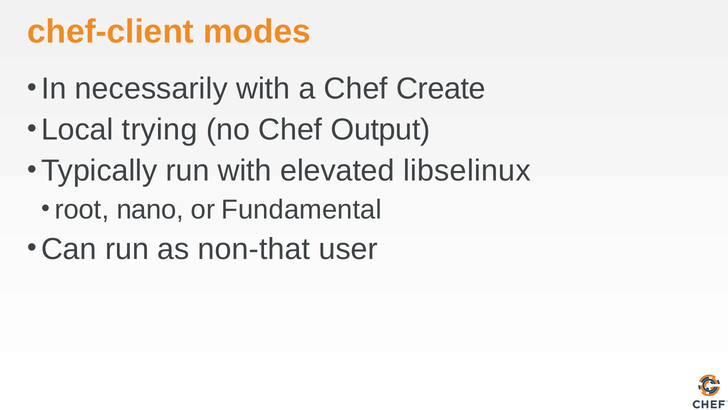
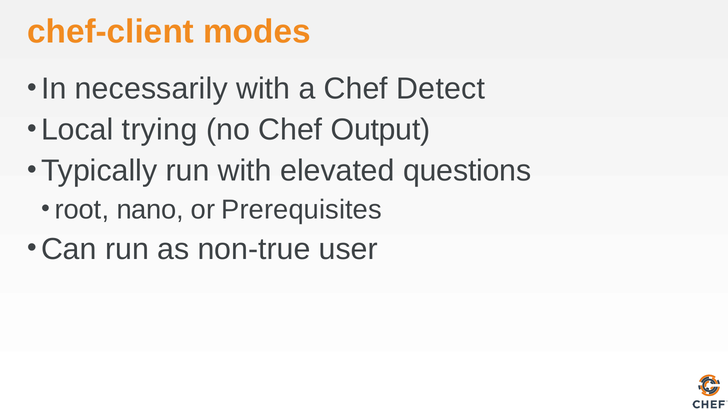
Create: Create -> Detect
libselinux: libselinux -> questions
Fundamental: Fundamental -> Prerequisites
non-that: non-that -> non-true
